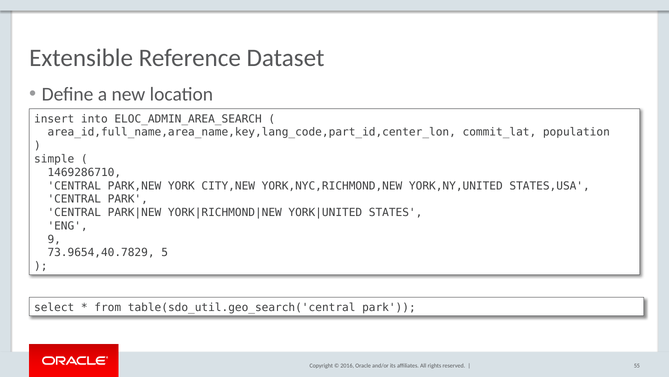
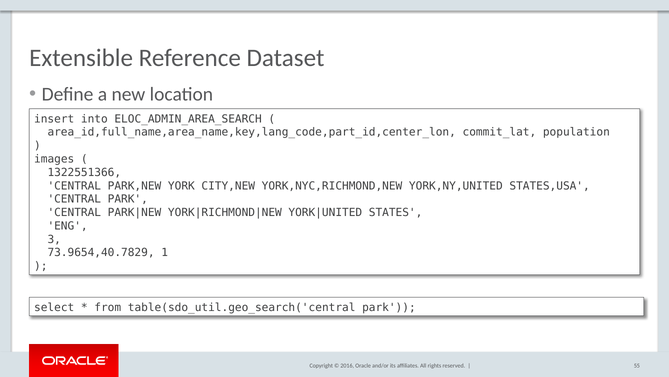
simple: simple -> images
1469286710: 1469286710 -> 1322551366
9: 9 -> 3
5: 5 -> 1
